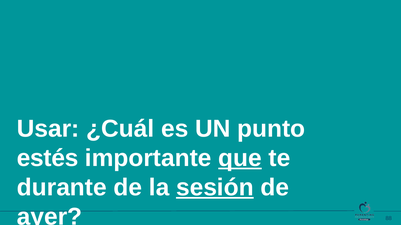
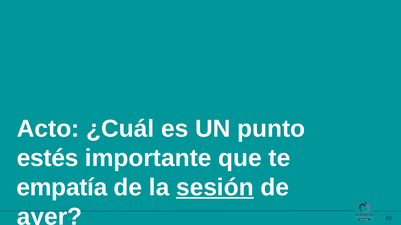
Usar: Usar -> Acto
que underline: present -> none
durante: durante -> empatía
